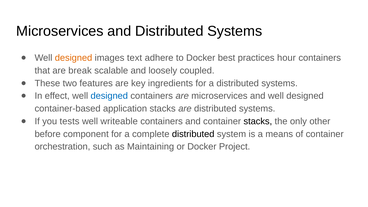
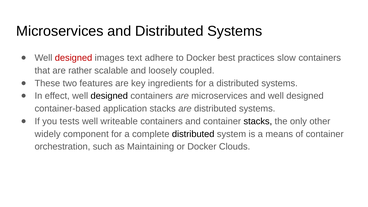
designed at (74, 58) colour: orange -> red
hour: hour -> slow
break: break -> rather
designed at (109, 96) colour: blue -> black
before: before -> widely
Project: Project -> Clouds
